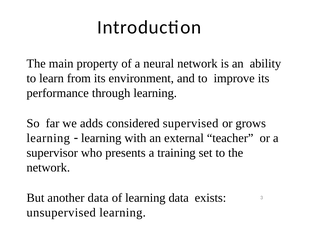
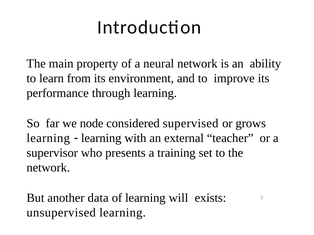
adds: adds -> node
learning data: data -> will
